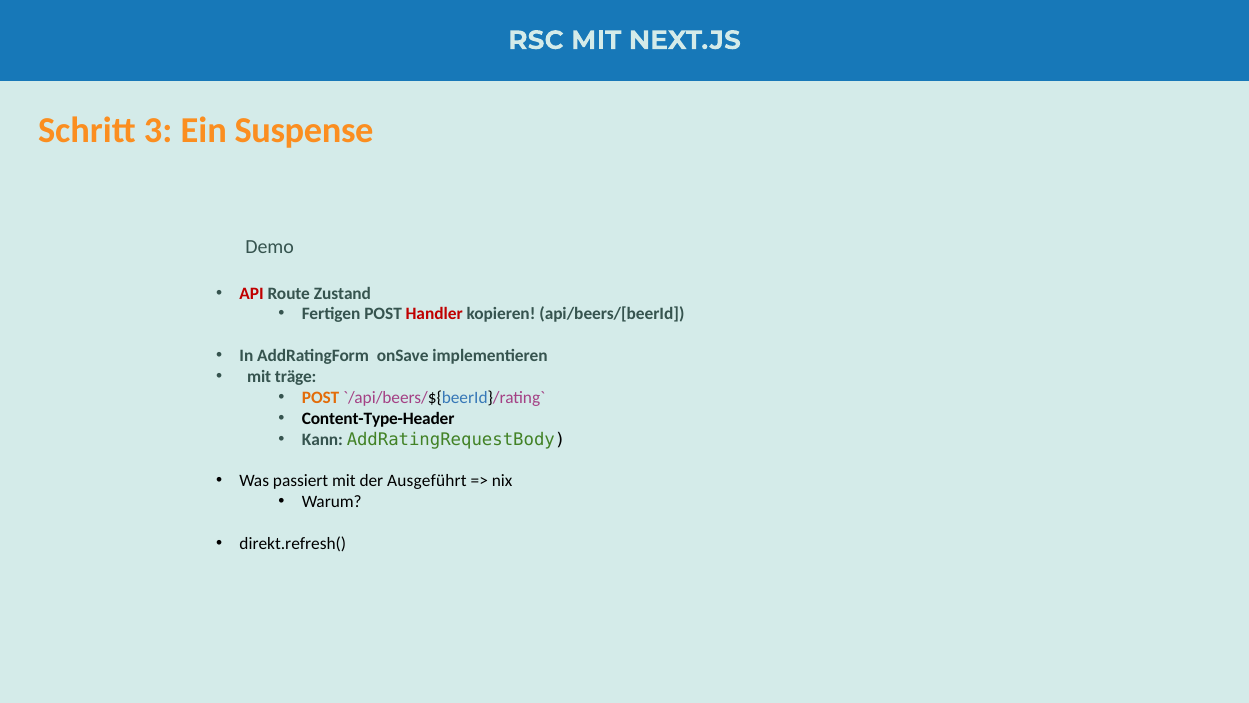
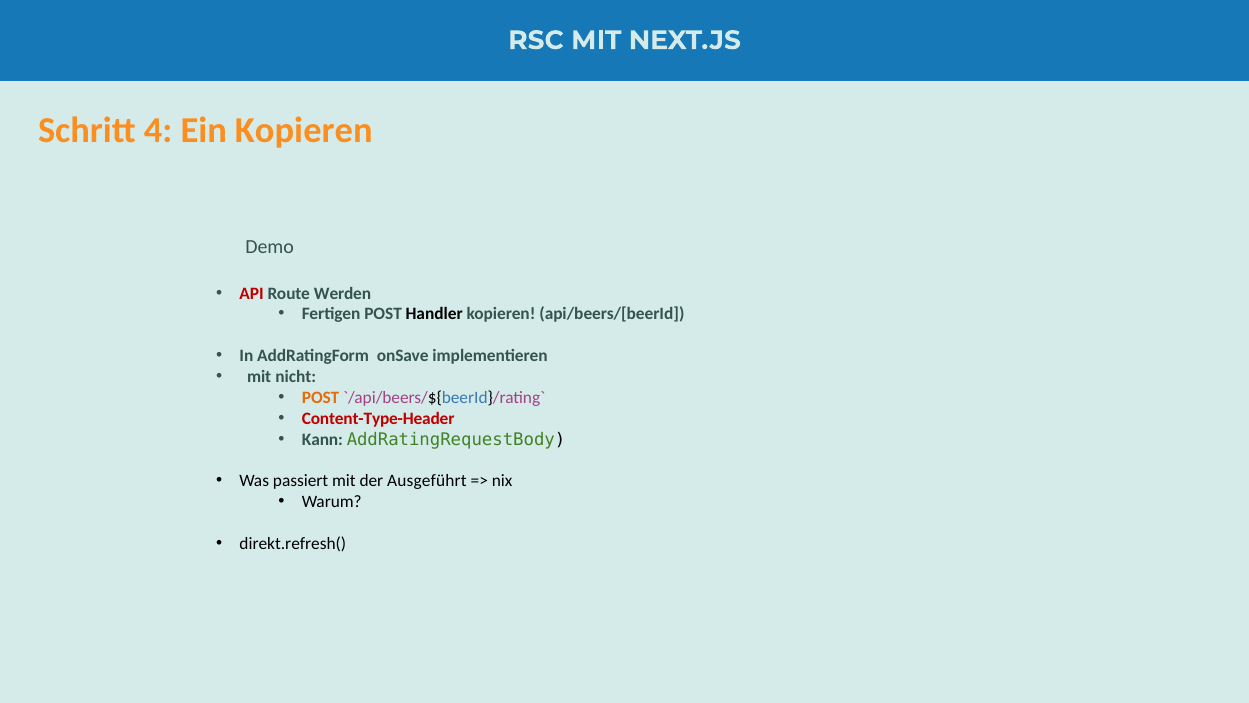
3: 3 -> 4
Ein Suspense: Suspense -> Kopieren
Zustand: Zustand -> Werden
Handler colour: red -> black
träge: träge -> nicht
Content-Type-Header colour: black -> red
